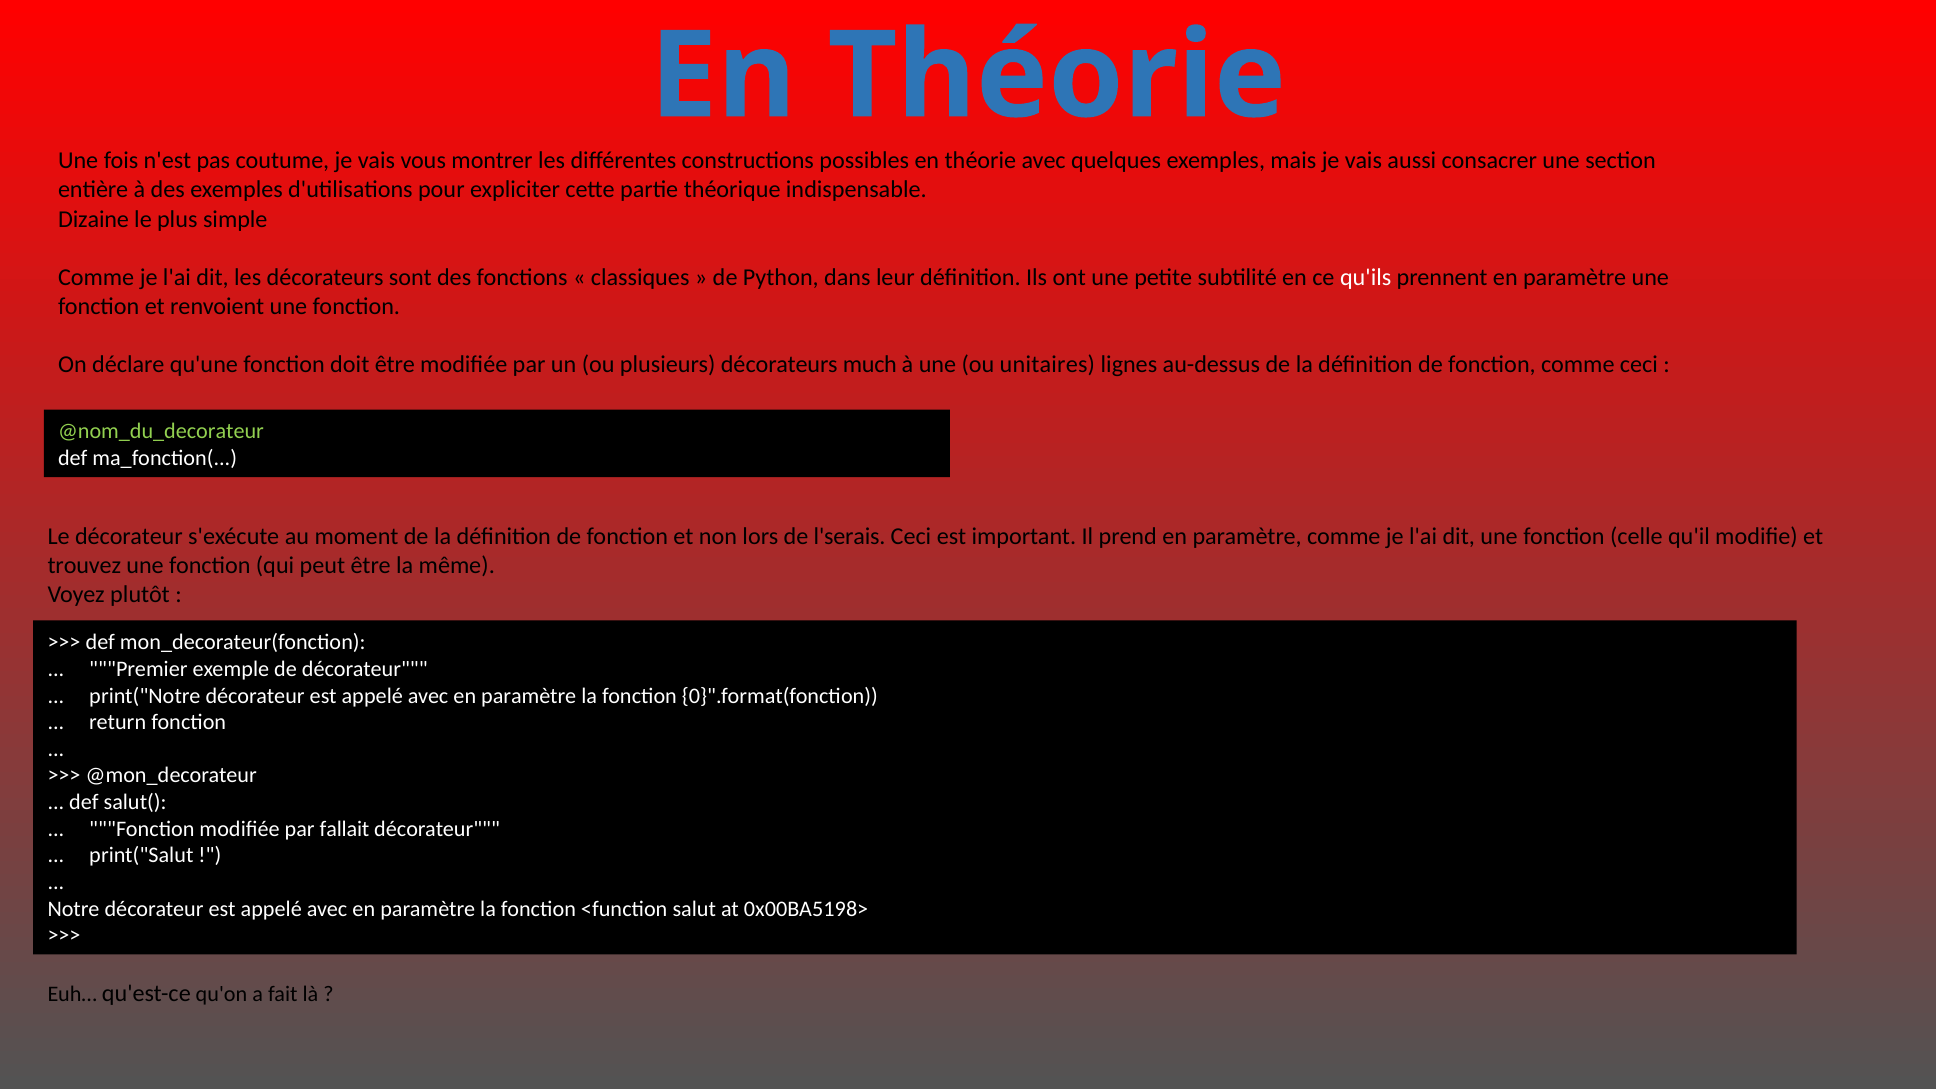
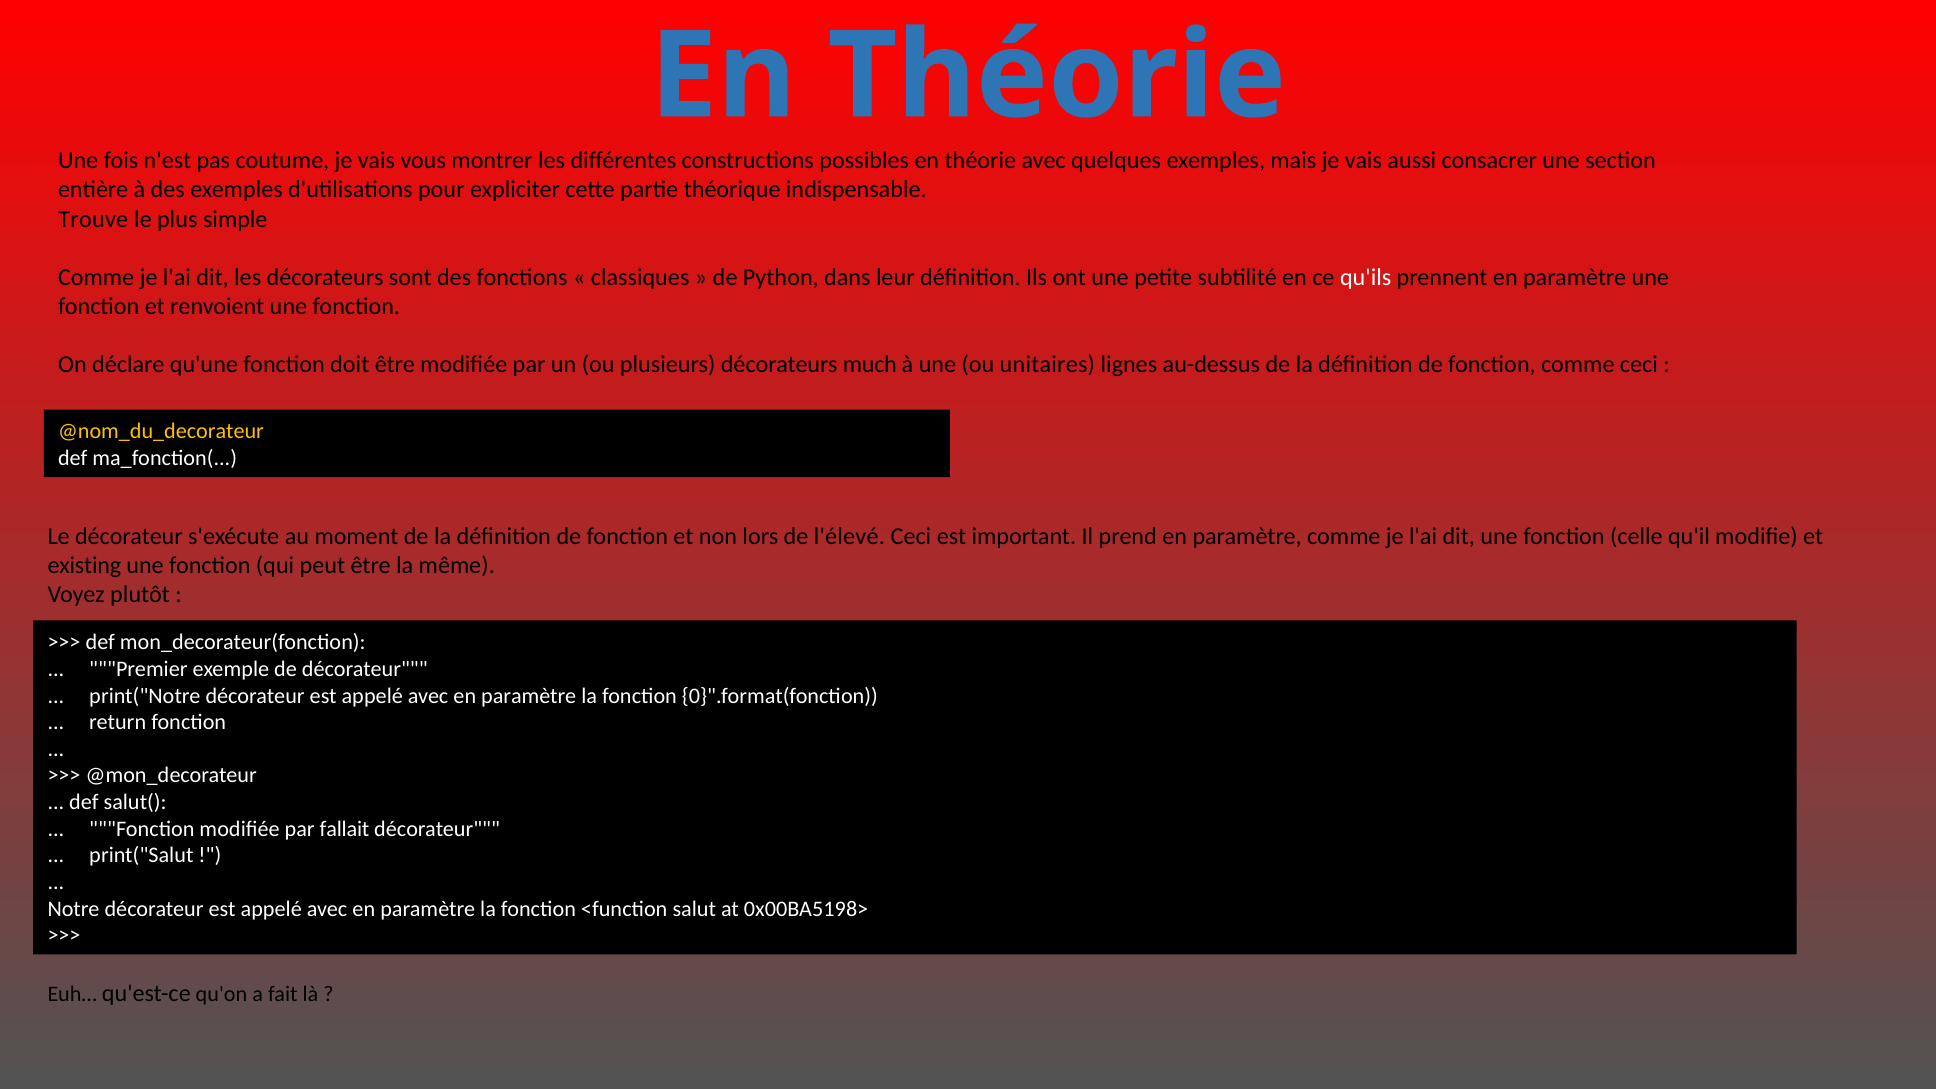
Dizaine: Dizaine -> Trouve
@nom_du_decorateur colour: light green -> yellow
l'serais: l'serais -> l'élevé
trouvez: trouvez -> existing
